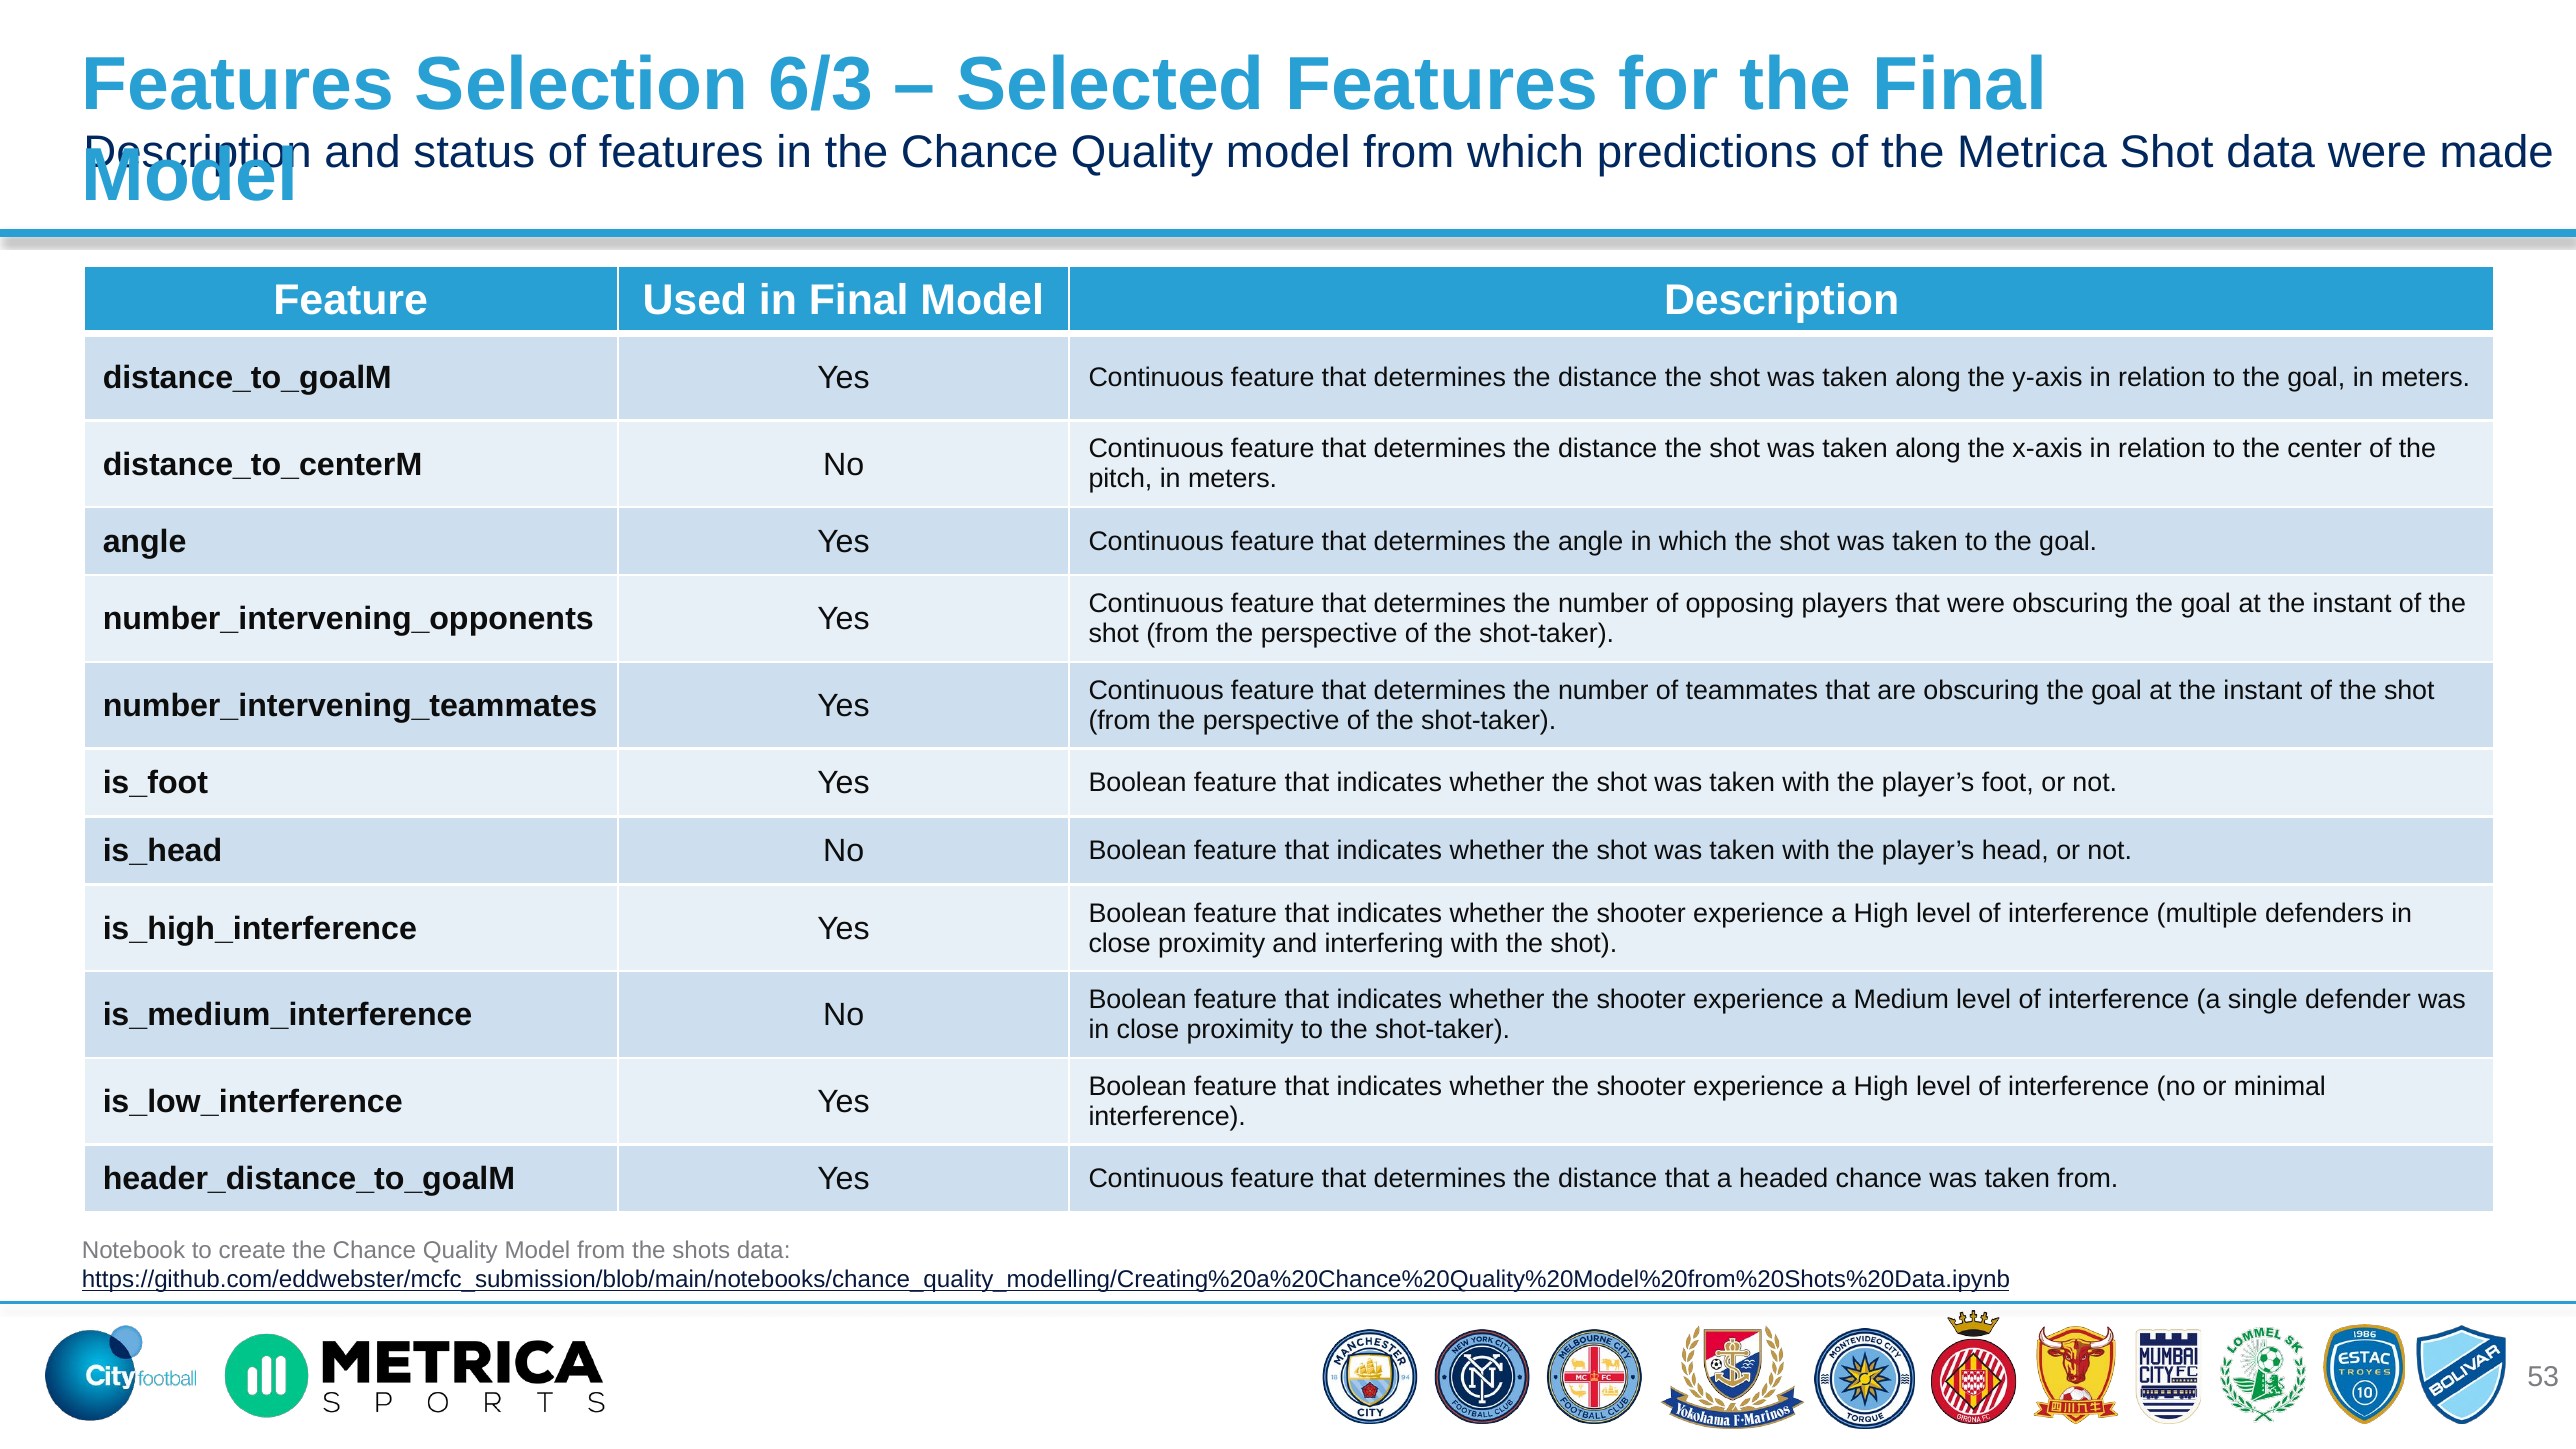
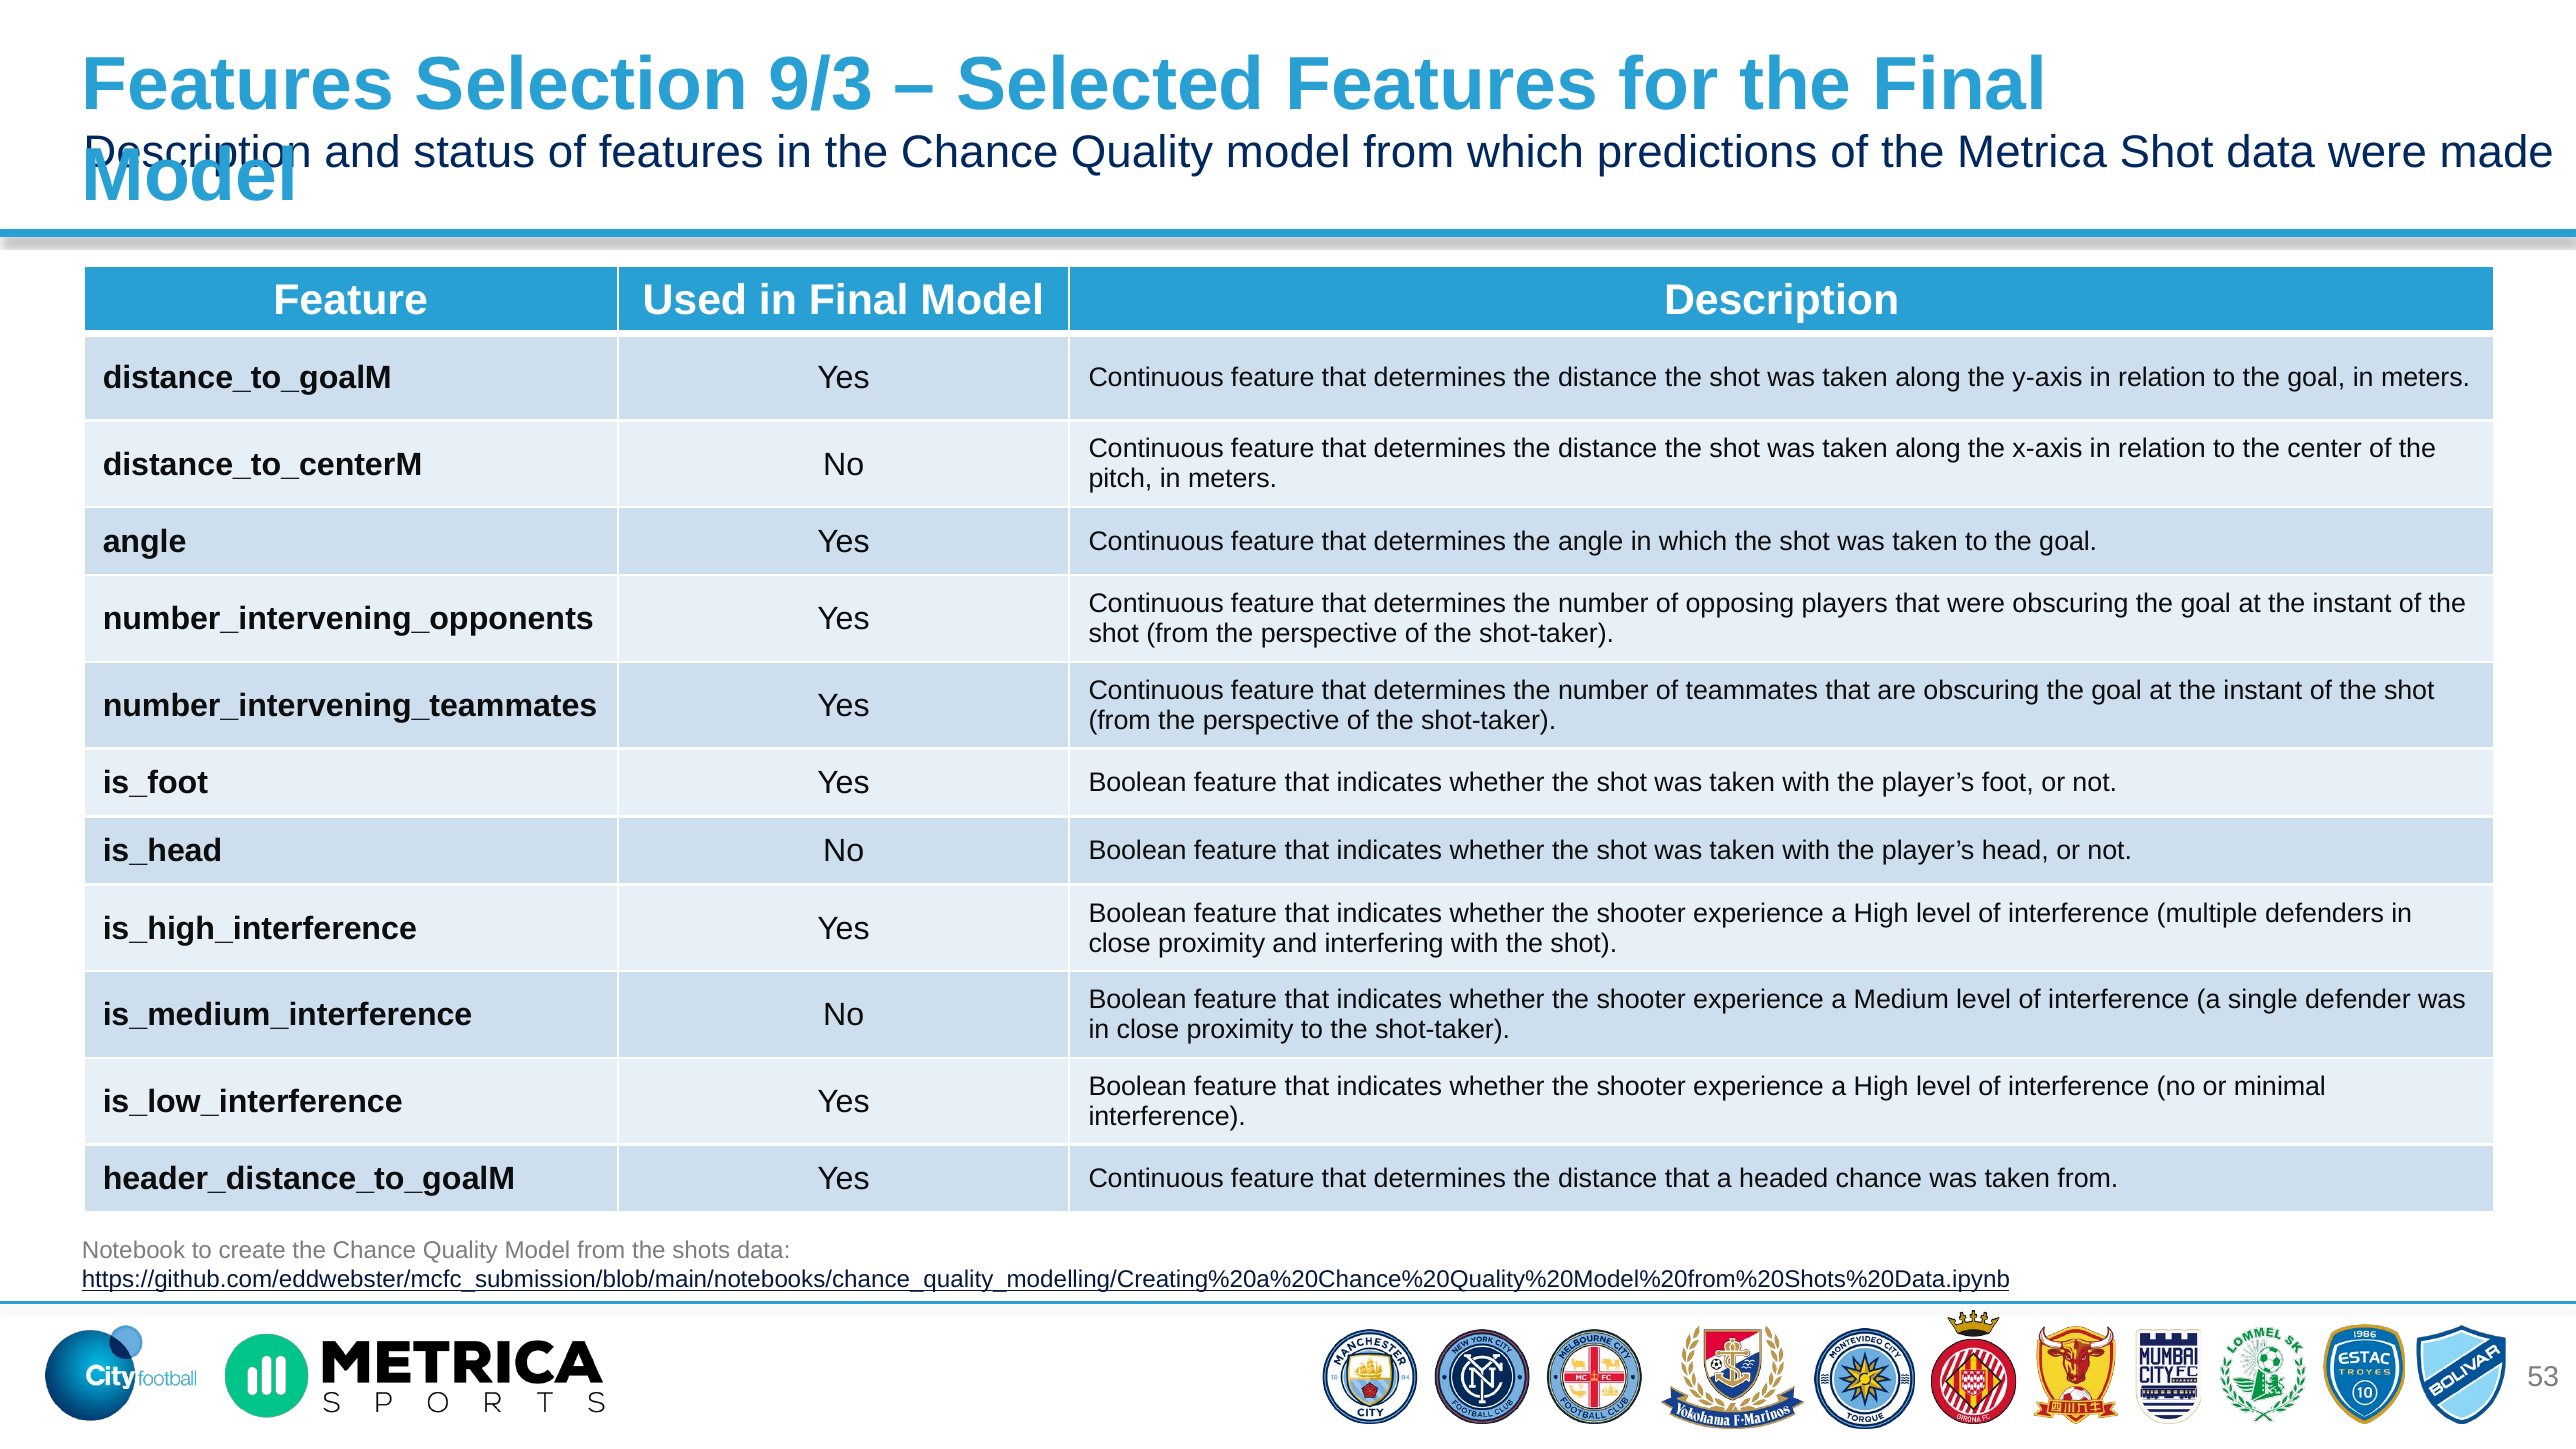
6/3: 6/3 -> 9/3
